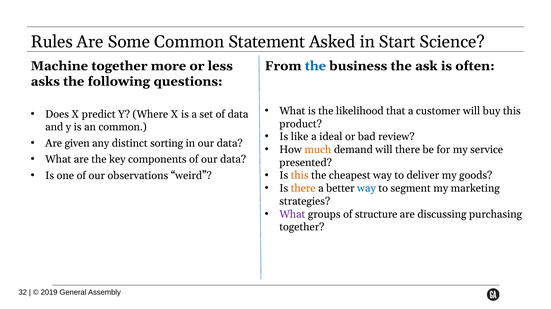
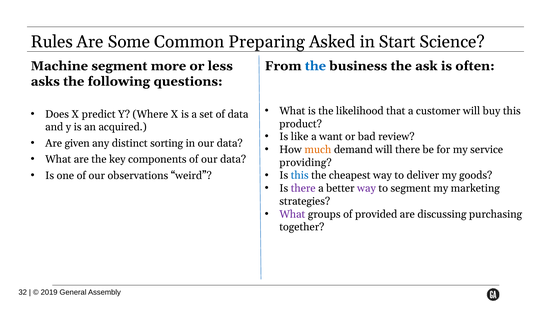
Statement: Statement -> Preparing
Machine together: together -> segment
an common: common -> acquired
ideal: ideal -> want
presented: presented -> providing
this at (300, 176) colour: orange -> blue
there at (303, 189) colour: orange -> purple
way at (366, 189) colour: blue -> purple
structure: structure -> provided
